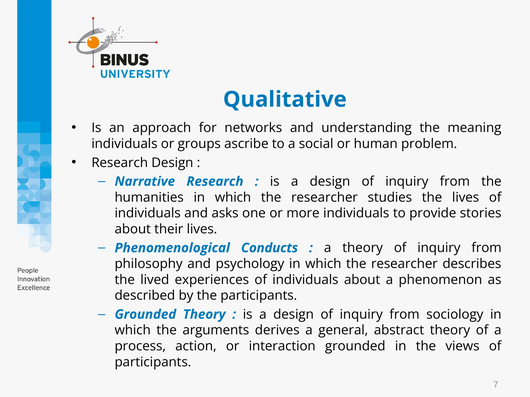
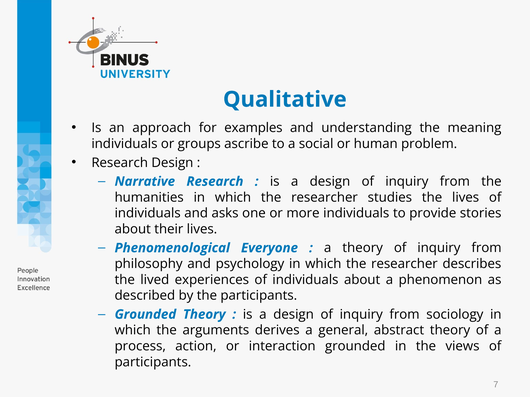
networks: networks -> examples
Conducts: Conducts -> Everyone
